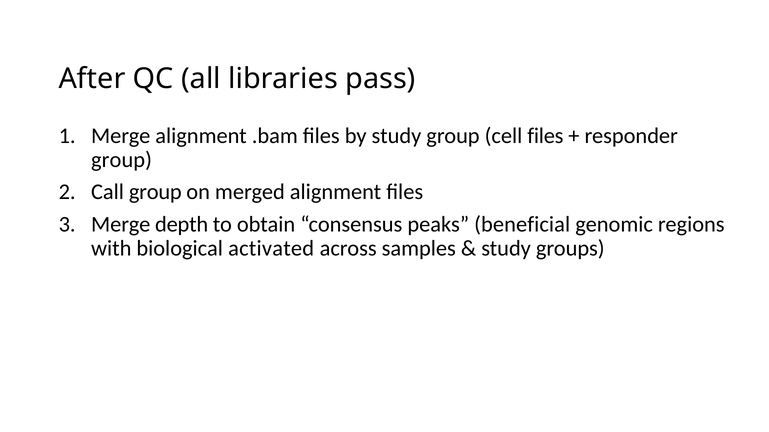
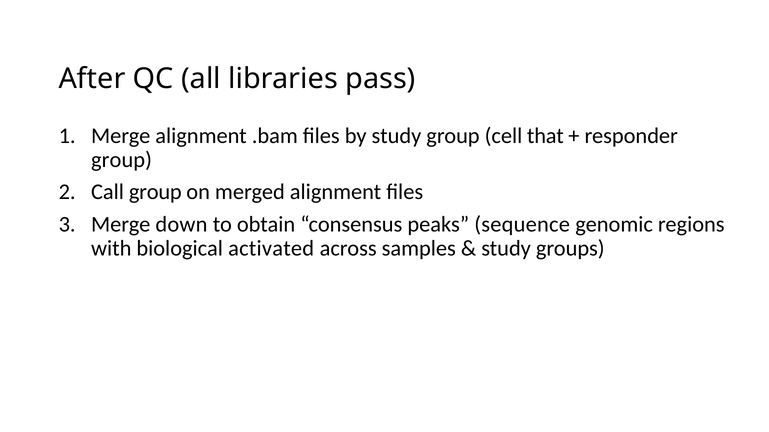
cell files: files -> that
depth: depth -> down
beneficial: beneficial -> sequence
